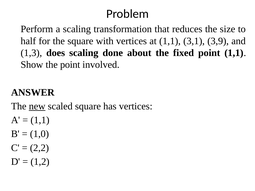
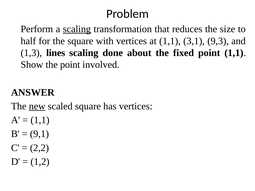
scaling at (77, 29) underline: none -> present
3,9: 3,9 -> 9,3
does: does -> lines
1,0: 1,0 -> 9,1
